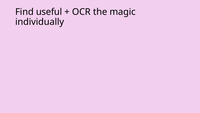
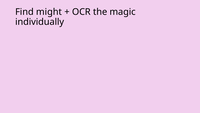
useful: useful -> might
